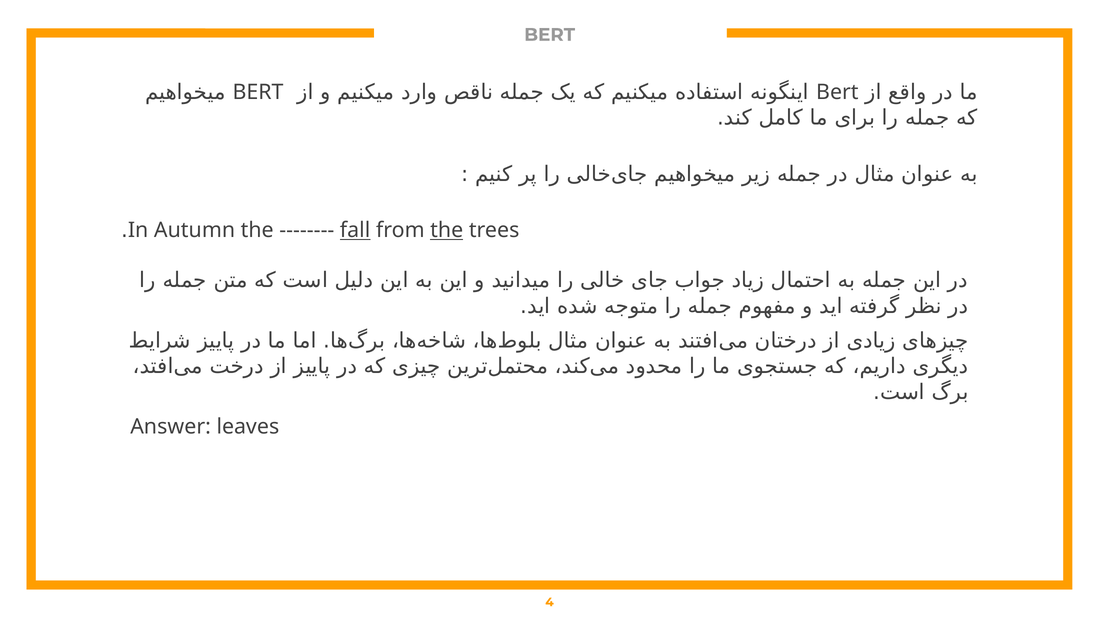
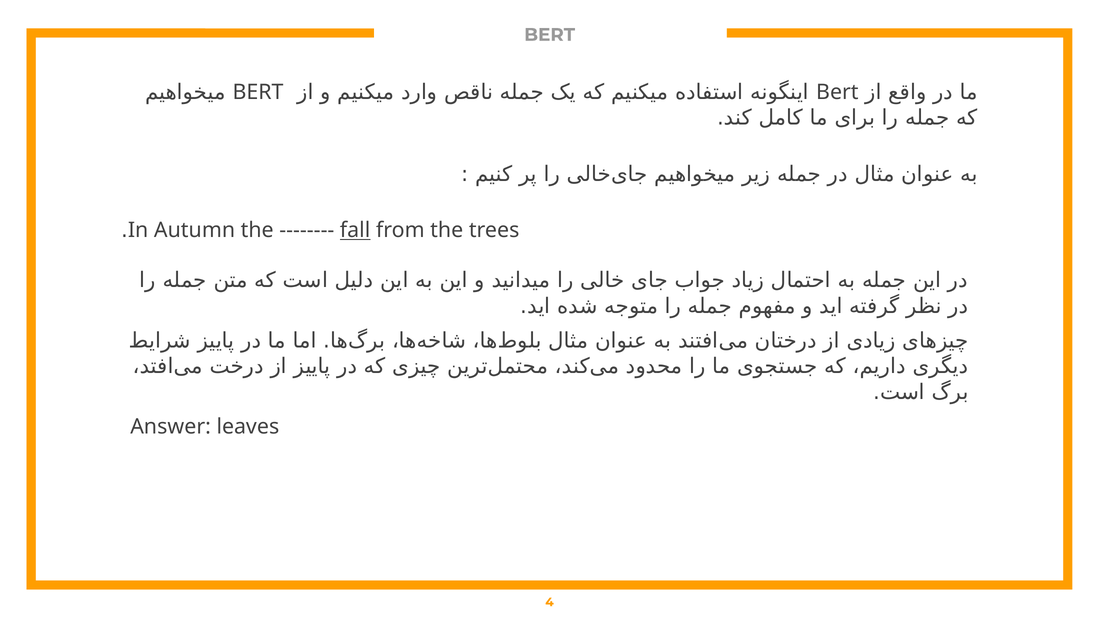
the at (447, 230) underline: present -> none
